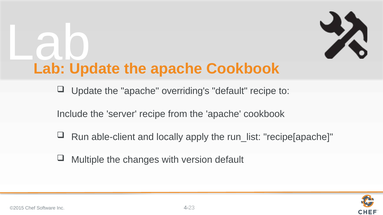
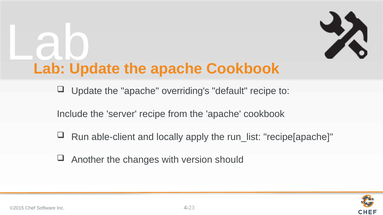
Multiple: Multiple -> Another
version default: default -> should
